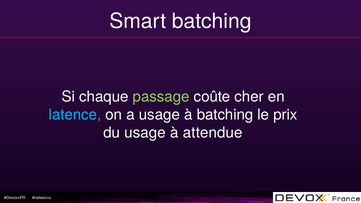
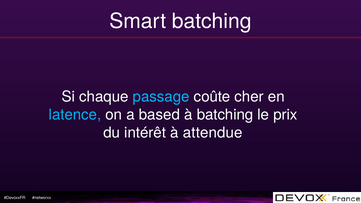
passage colour: light green -> light blue
a usage: usage -> based
du usage: usage -> intérêt
